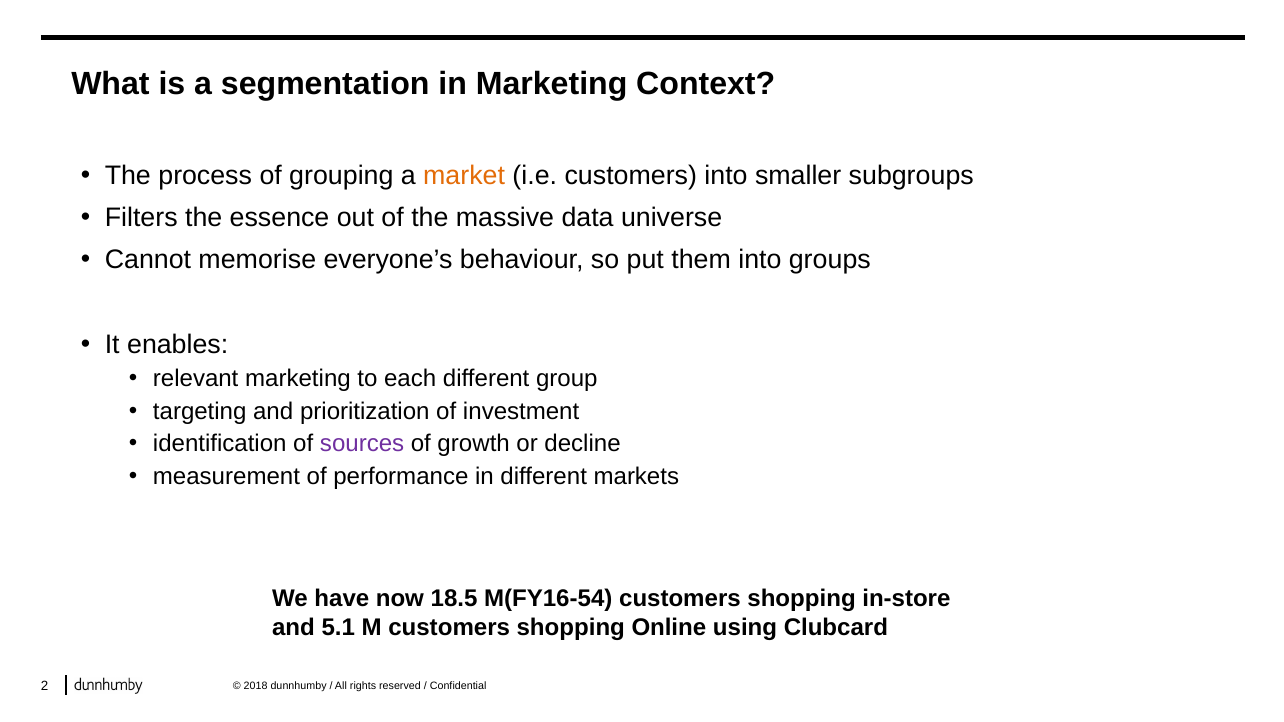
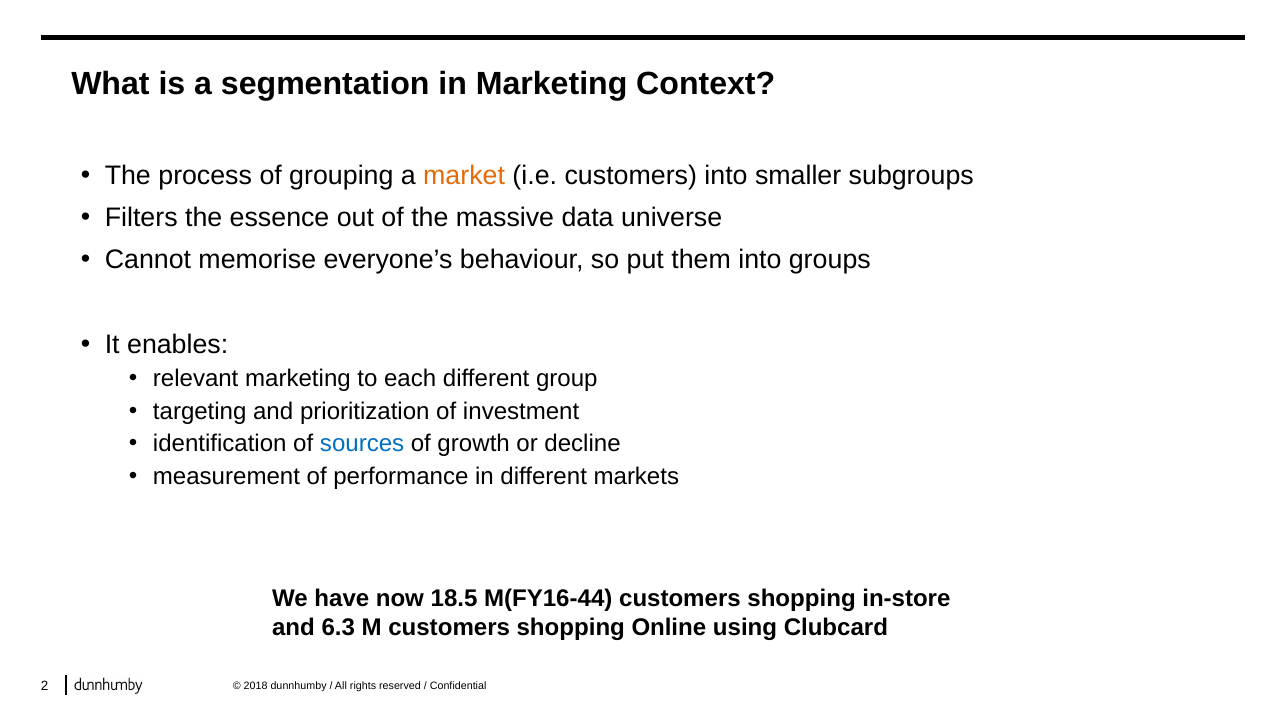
sources colour: purple -> blue
M(FY16-54: M(FY16-54 -> M(FY16-44
5.1: 5.1 -> 6.3
